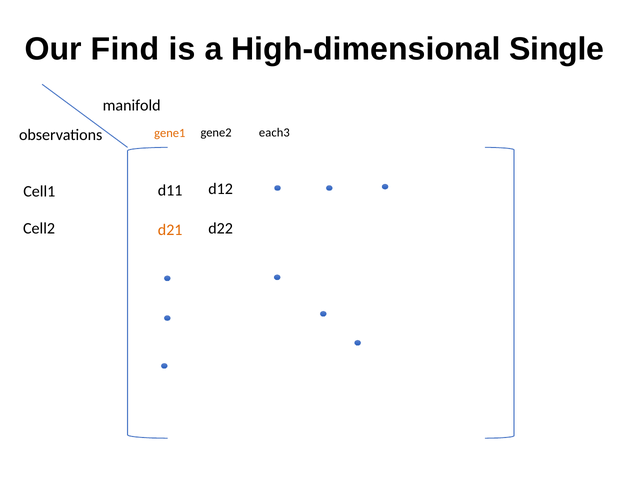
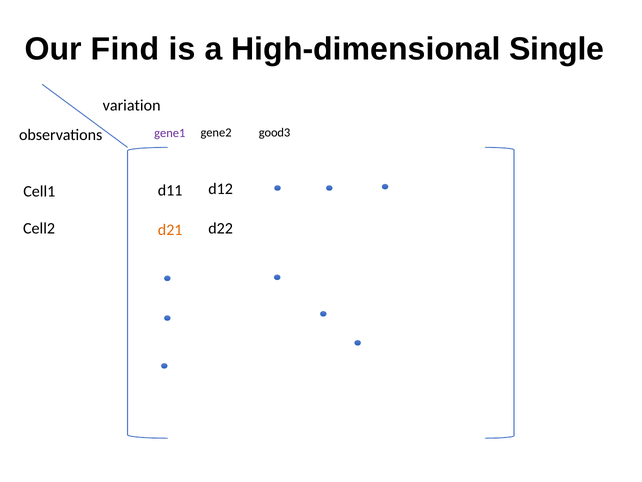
manifold: manifold -> variation
gene1 colour: orange -> purple
each3: each3 -> good3
